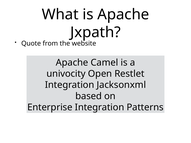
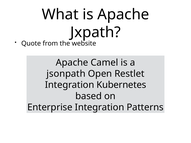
univocity: univocity -> jsonpath
Jacksonxml: Jacksonxml -> Kubernetes
